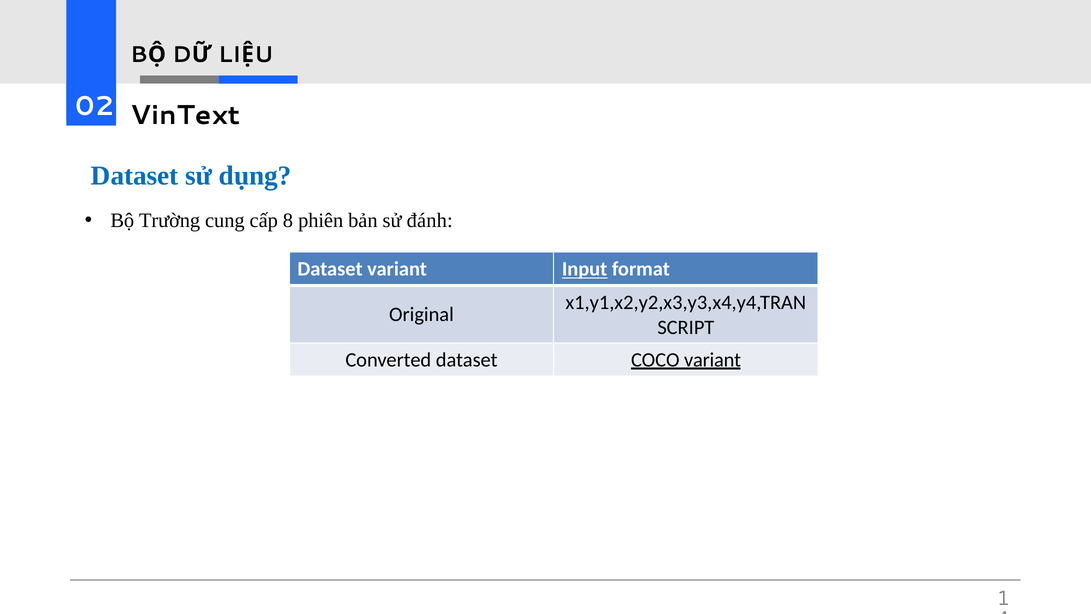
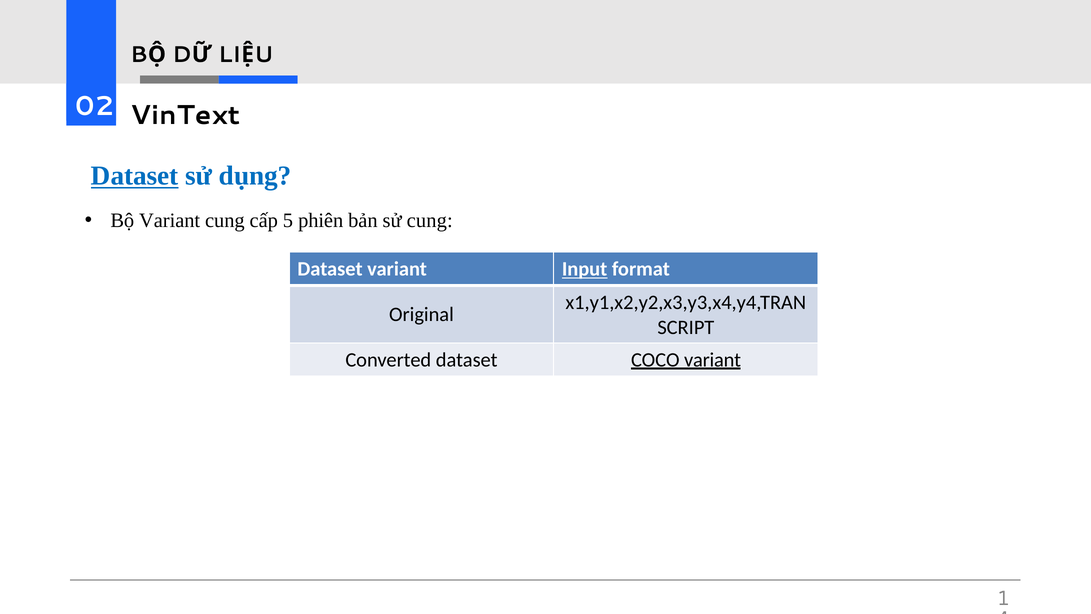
Dataset at (135, 176) underline: none -> present
Bộ Trường: Trường -> Variant
8: 8 -> 5
sử đánh: đánh -> cung
